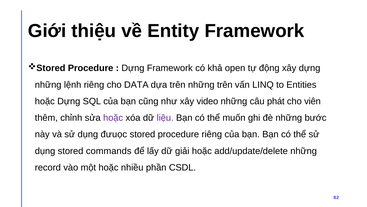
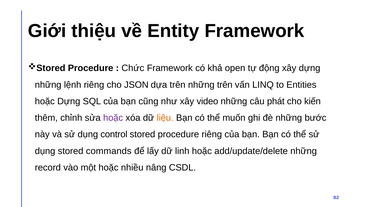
Dựng at (133, 68): Dựng -> Chức
DATA: DATA -> JSON
viên: viên -> kiến
liệu colour: purple -> orange
đưuọc: đưuọc -> control
giải: giải -> linh
phần: phần -> nâng
